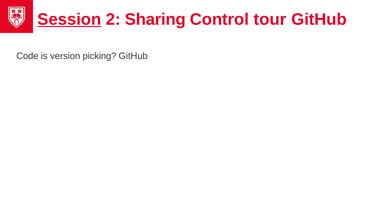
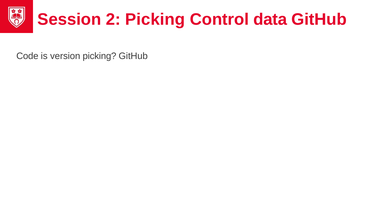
Session underline: present -> none
2 Sharing: Sharing -> Picking
tour: tour -> data
